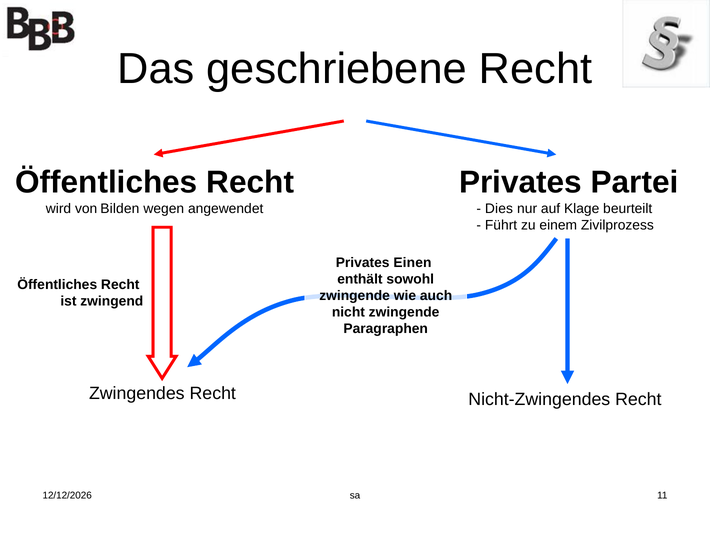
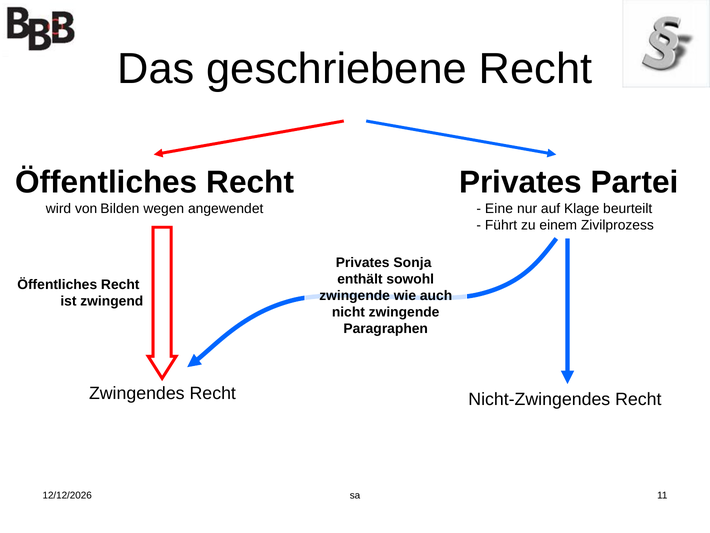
Dies: Dies -> Eine
Einen: Einen -> Sonja
